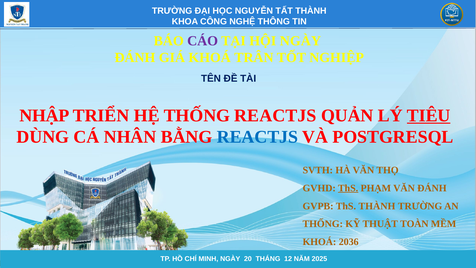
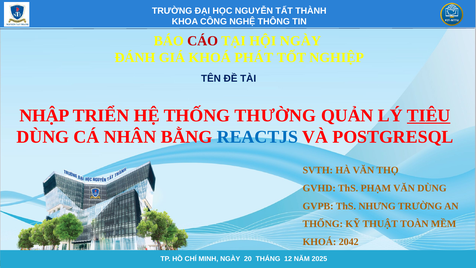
CÁO colour: purple -> red
TRÂN: TRÂN -> PHÁT
THỐNG REACTJS: REACTJS -> THƯỜNG
ThS at (348, 188) underline: present -> none
VĂN ĐÁNH: ĐÁNH -> DÙNG
ThS THÀNH: THÀNH -> NHƯNG
2036: 2036 -> 2042
